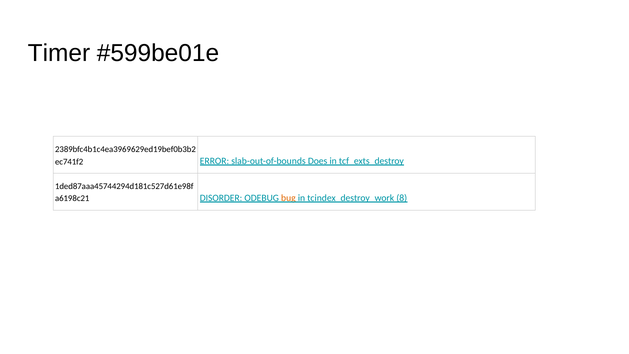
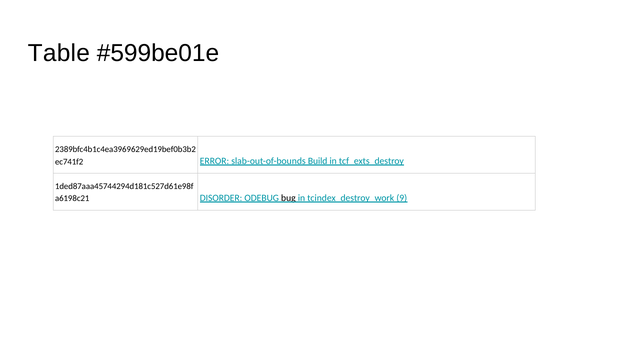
Timer: Timer -> Table
Does: Does -> Build
bug colour: orange -> black
8: 8 -> 9
